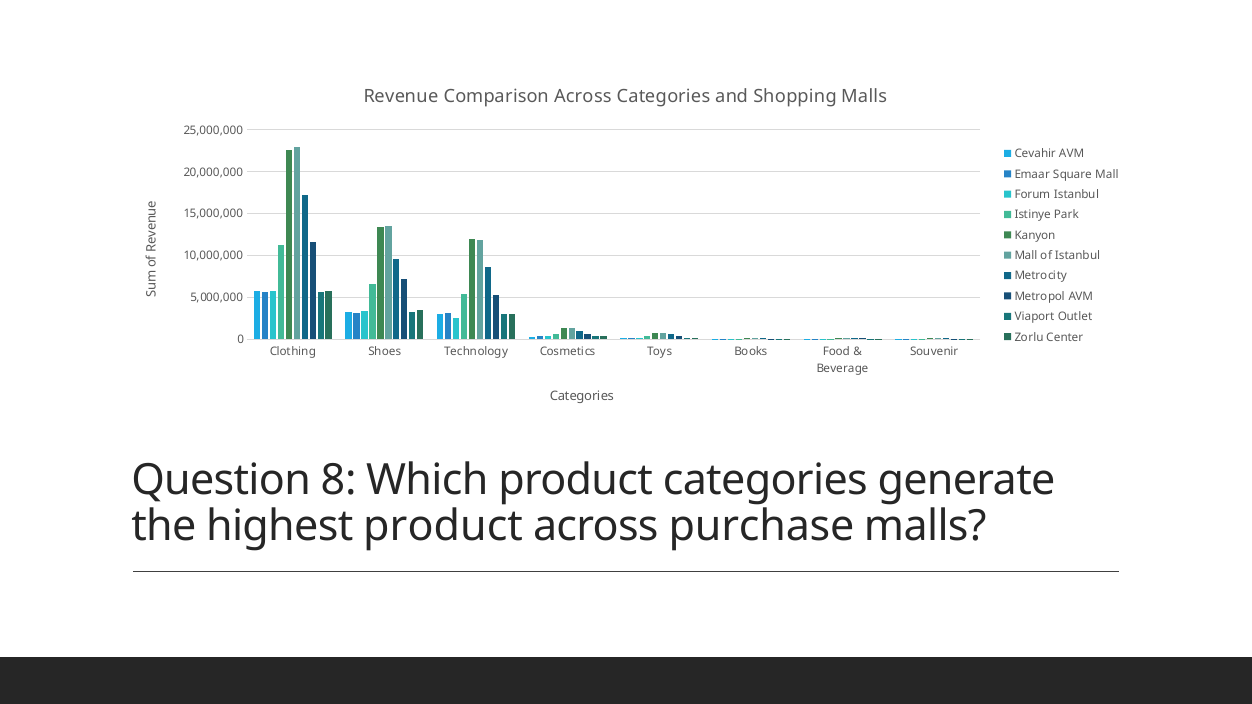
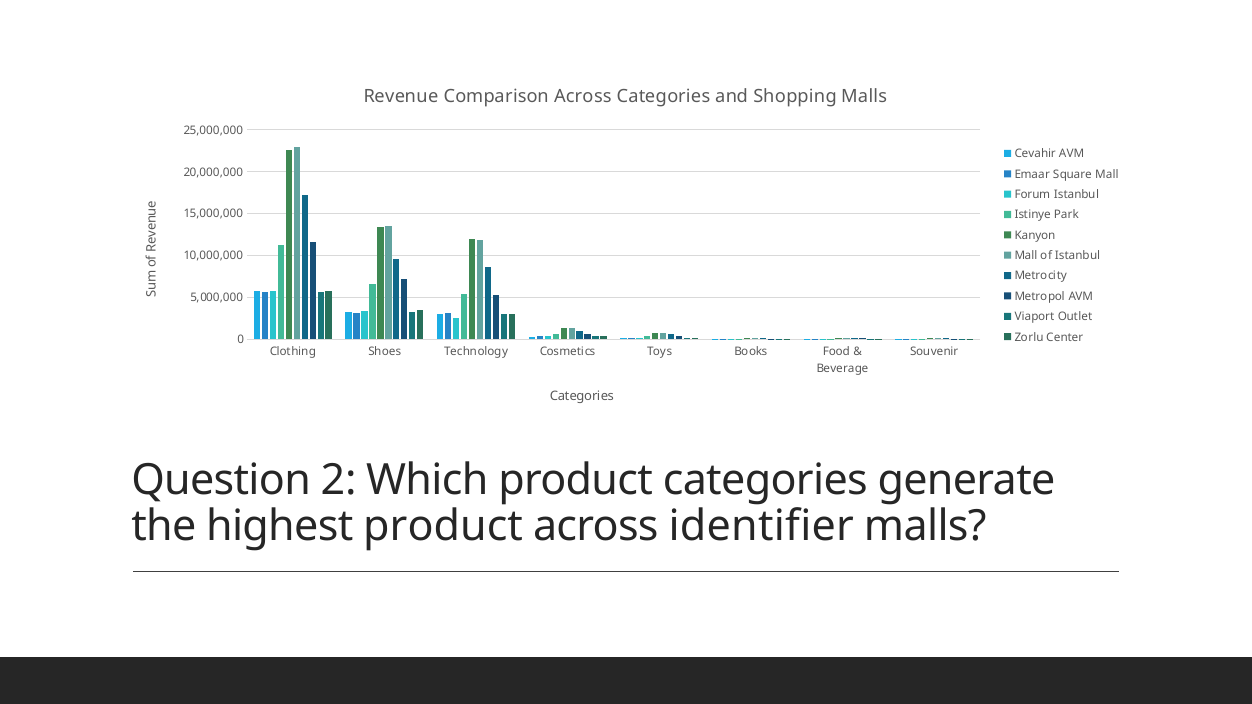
8: 8 -> 2
purchase: purchase -> identifier
